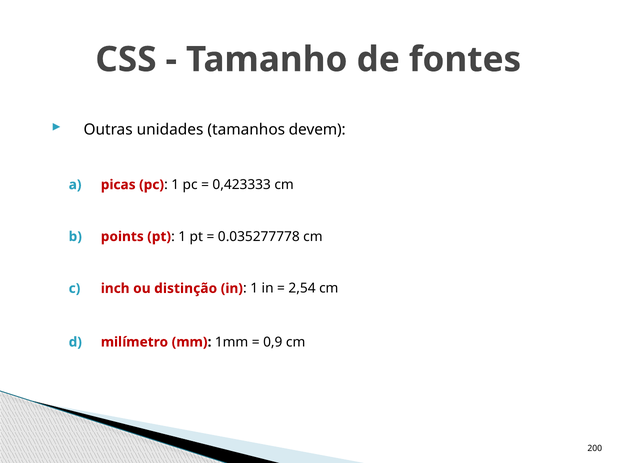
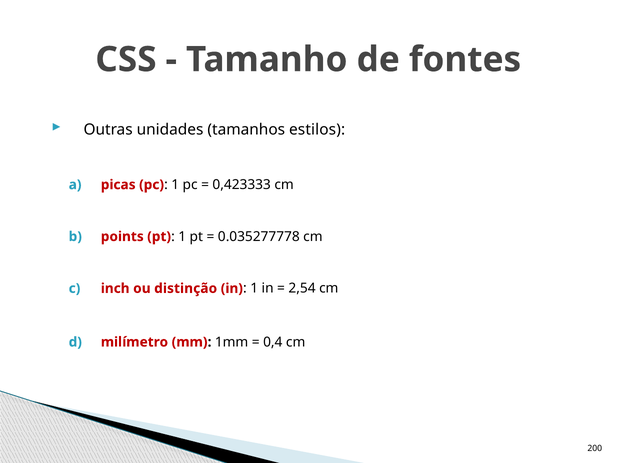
devem: devem -> estilos
0,9: 0,9 -> 0,4
